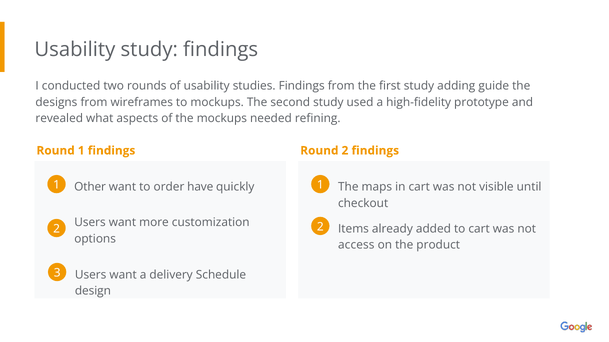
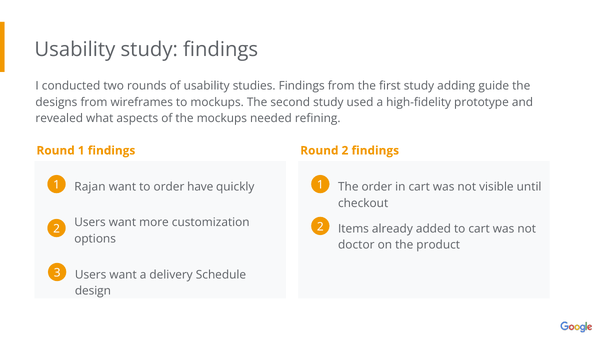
Other: Other -> Rajan
The maps: maps -> order
access: access -> doctor
